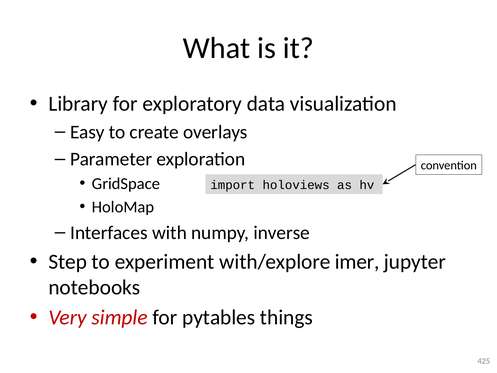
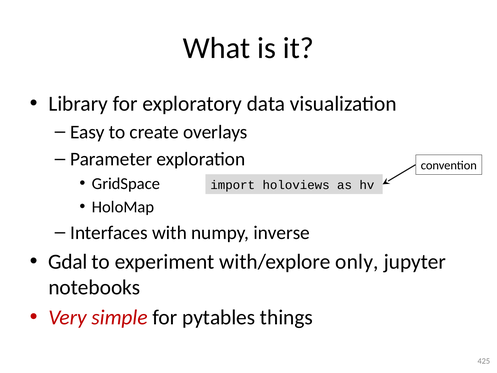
Step: Step -> Gdal
imer: imer -> only
